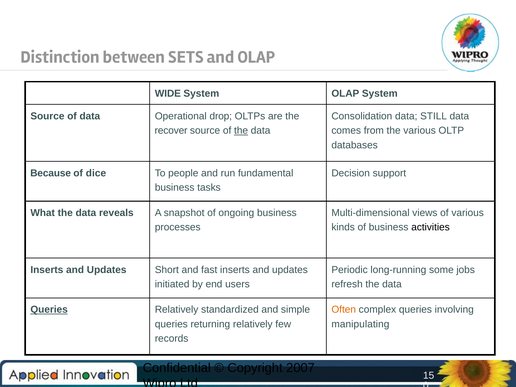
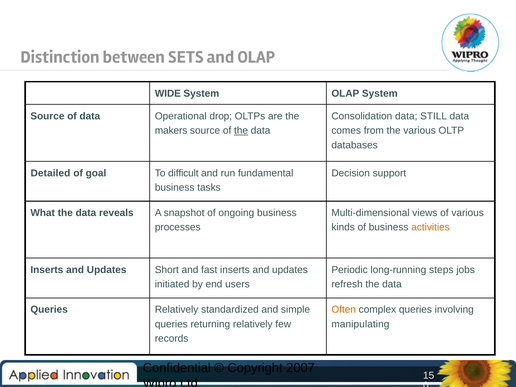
recover: recover -> makers
Because: Because -> Detailed
dice: dice -> goal
people: people -> difficult
activities colour: black -> orange
some: some -> steps
Queries at (49, 310) underline: present -> none
